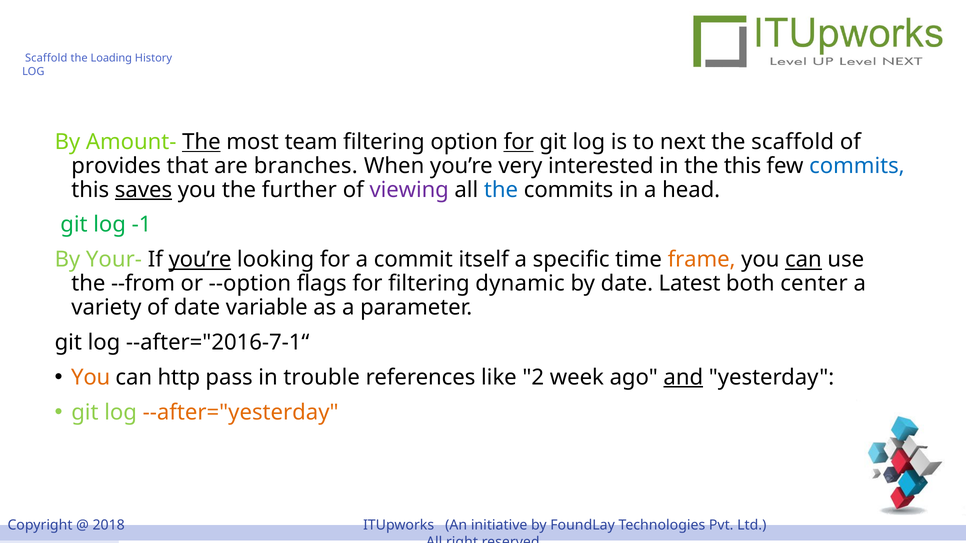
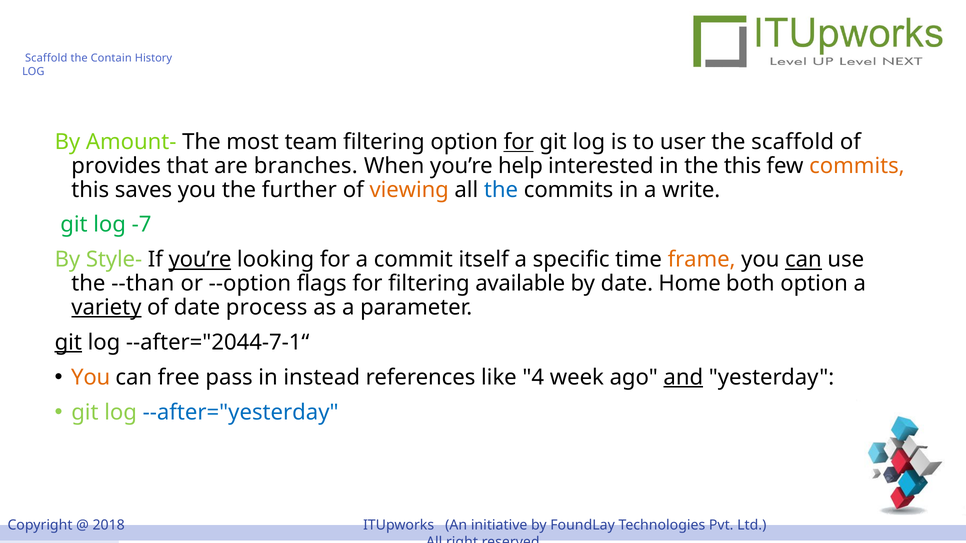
Loading: Loading -> Contain
The at (201, 142) underline: present -> none
next: next -> user
very: very -> help
commits at (857, 166) colour: blue -> orange
saves underline: present -> none
viewing colour: purple -> orange
head: head -> write
-1: -1 -> -7
Your-: Your- -> Style-
--from: --from -> --than
dynamic: dynamic -> available
Latest: Latest -> Home
both center: center -> option
variety underline: none -> present
variable: variable -> process
git at (68, 343) underline: none -> present
--after="2016-7-1“: --after="2016-7-1“ -> --after="2044-7-1“
http: http -> free
trouble: trouble -> instead
2: 2 -> 4
--after="yesterday colour: orange -> blue
